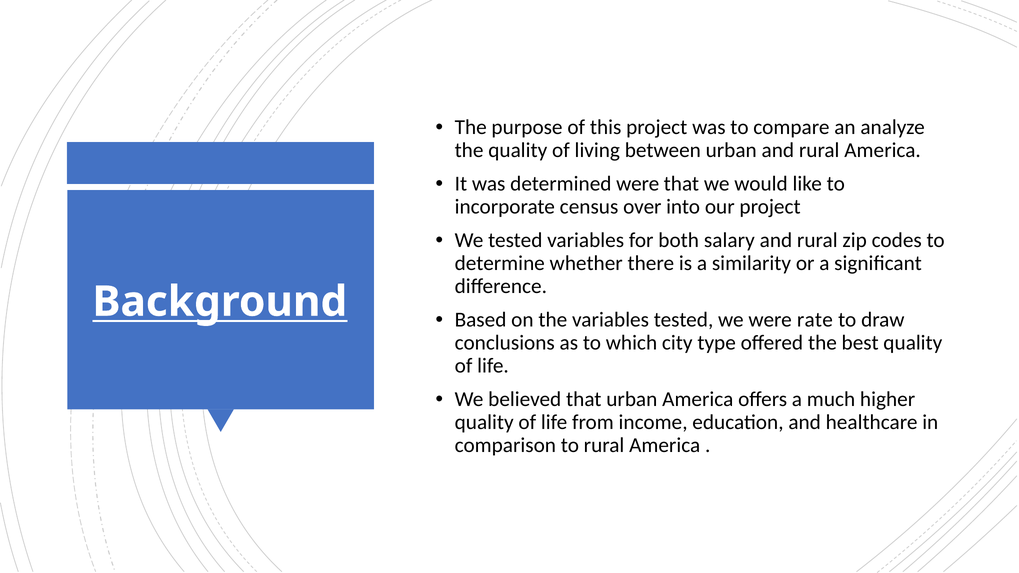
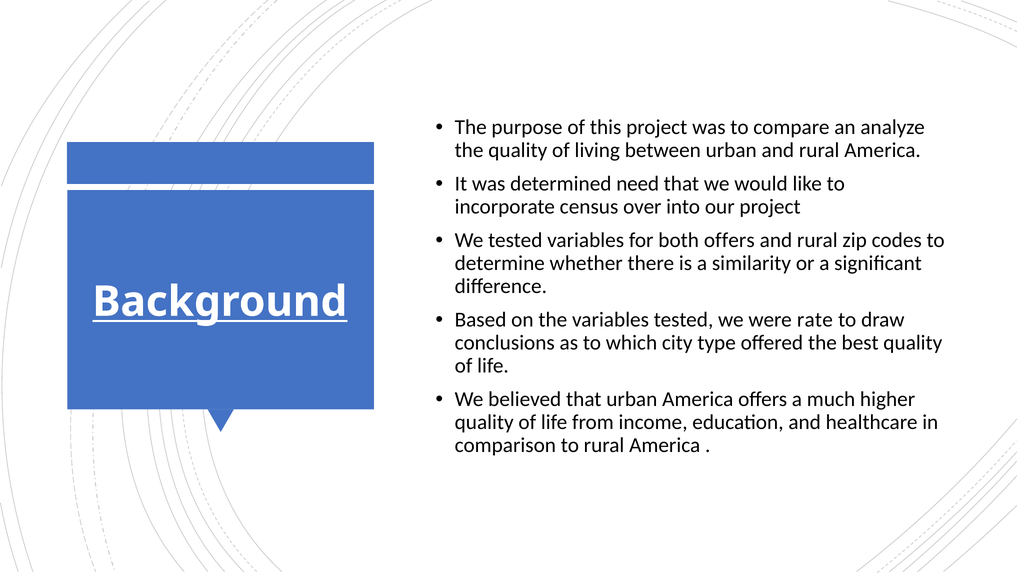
determined were: were -> need
both salary: salary -> offers
